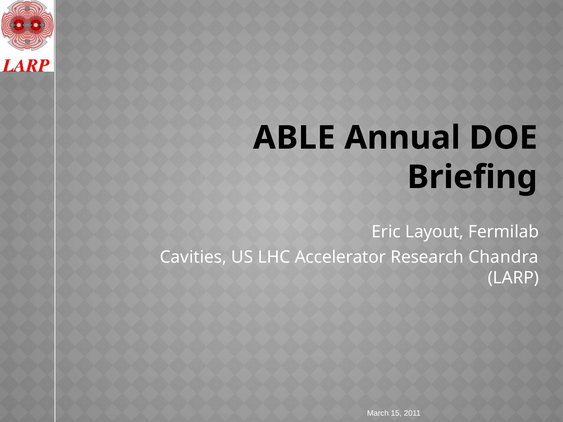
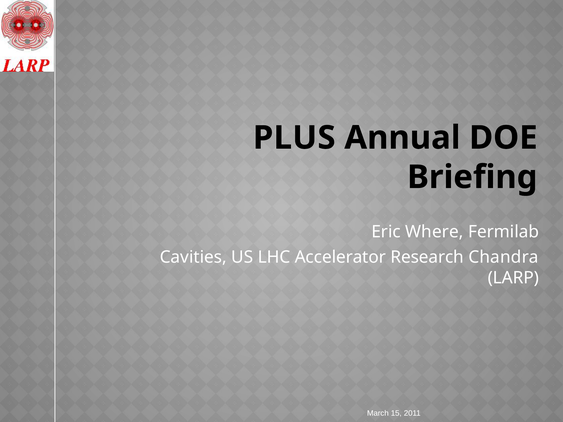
ABLE: ABLE -> PLUS
Layout: Layout -> Where
